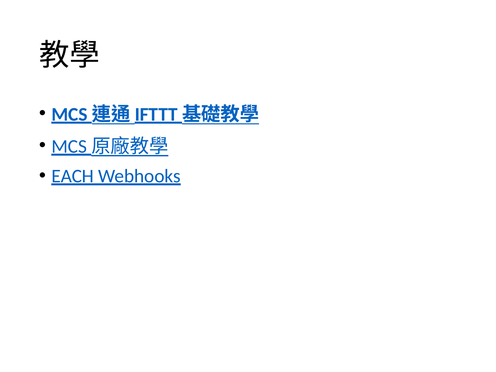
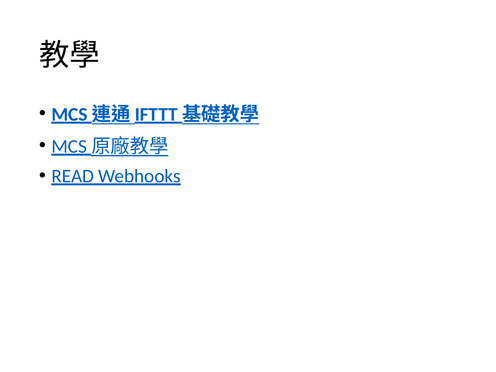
EACH: EACH -> READ
